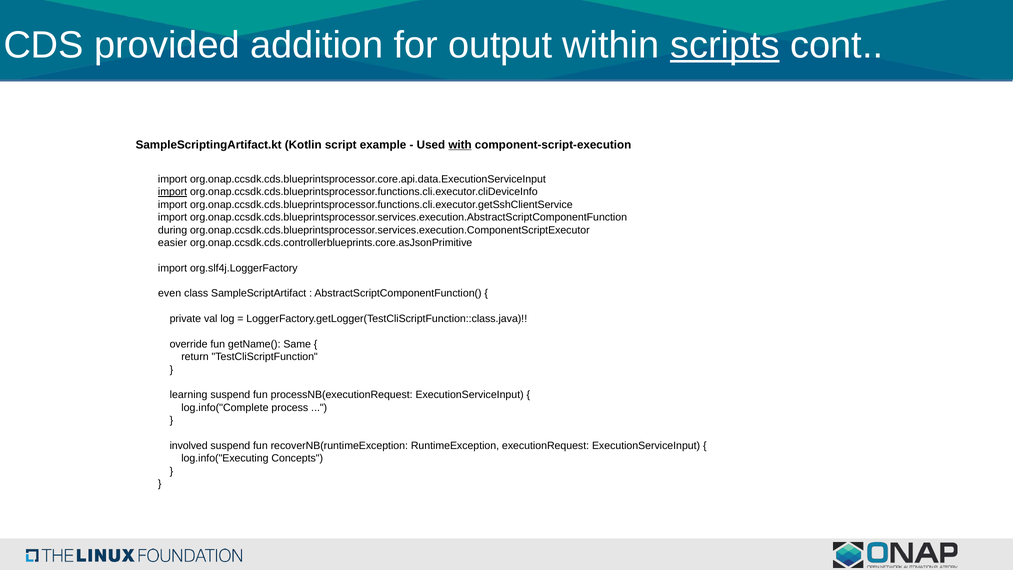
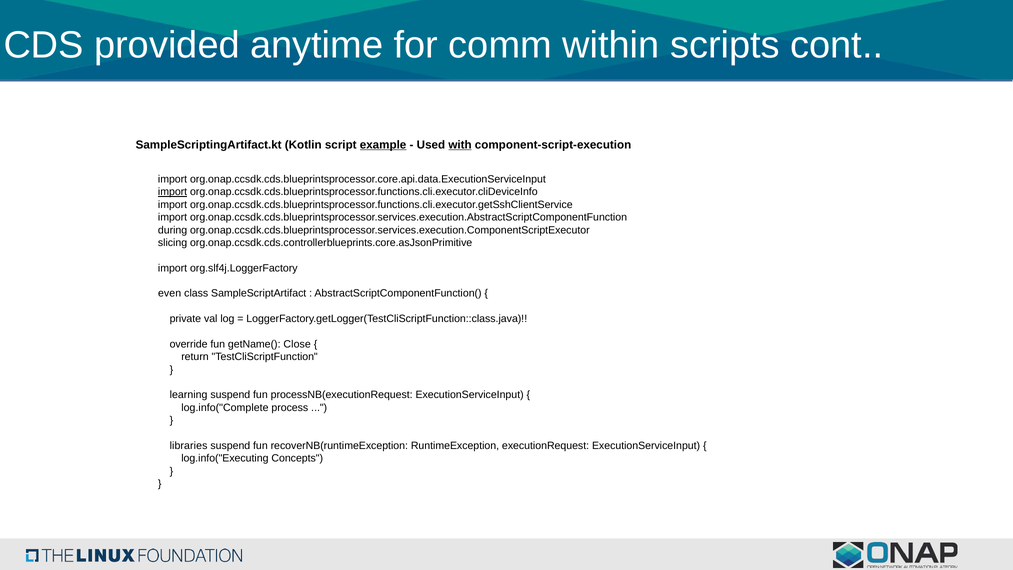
addition: addition -> anytime
output: output -> comm
scripts underline: present -> none
example underline: none -> present
easier: easier -> slicing
Same: Same -> Close
involved: involved -> libraries
